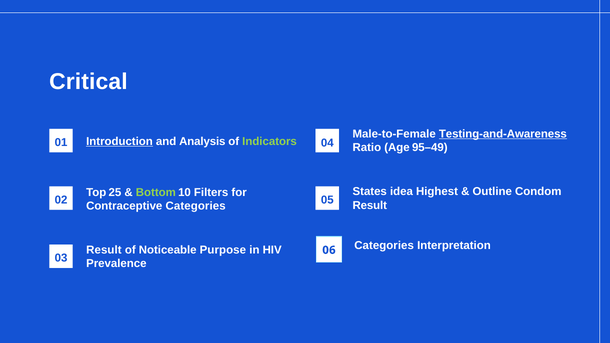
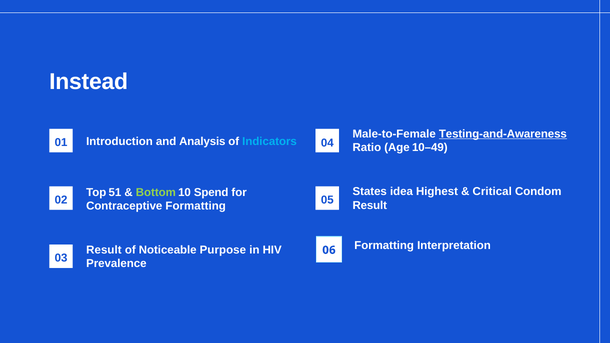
Critical: Critical -> Instead
Introduction underline: present -> none
Indicators colour: light green -> light blue
95–49: 95–49 -> 10–49
Outline: Outline -> Critical
25: 25 -> 51
Filters: Filters -> Spend
Contraceptive Categories: Categories -> Formatting
Categories at (384, 245): Categories -> Formatting
